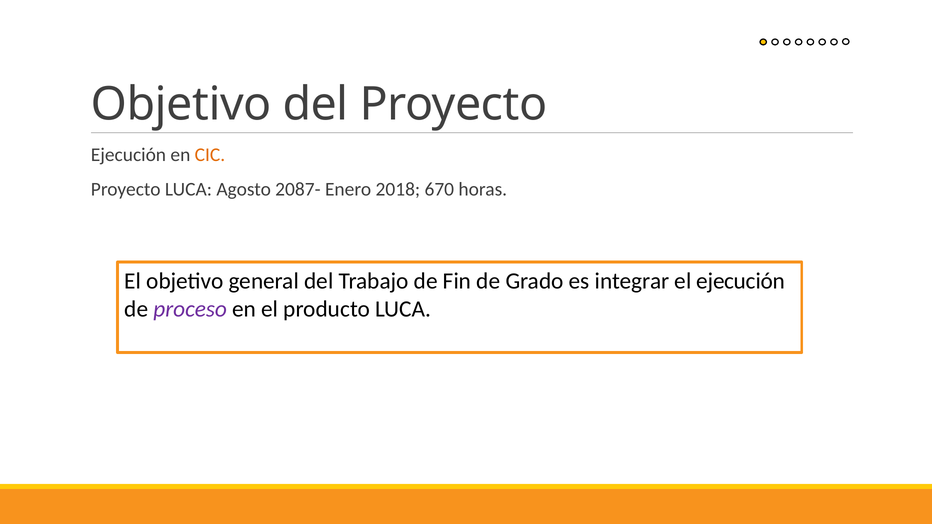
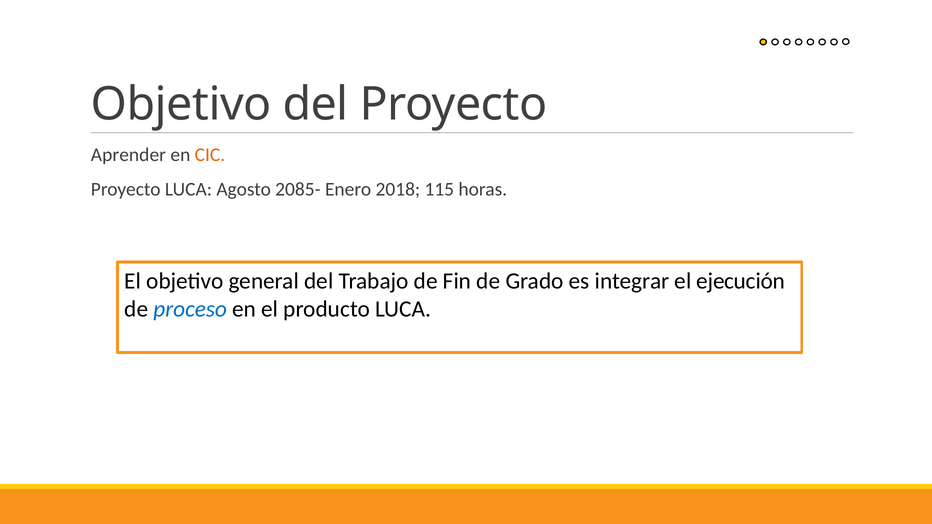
Ejecución at (128, 155): Ejecución -> Aprender
2087-: 2087- -> 2085-
670: 670 -> 115
proceso colour: purple -> blue
